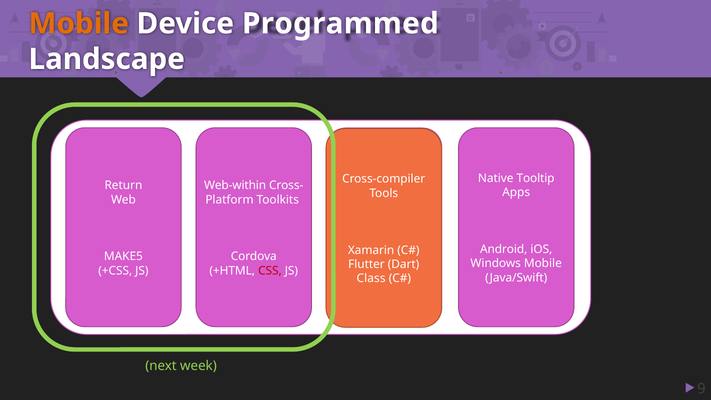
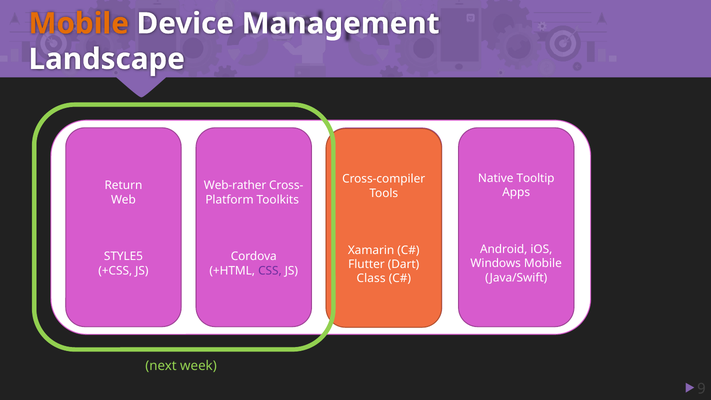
Programmed: Programmed -> Management
Web-within: Web-within -> Web-rather
MAKE5: MAKE5 -> STYLE5
CSS colour: red -> purple
